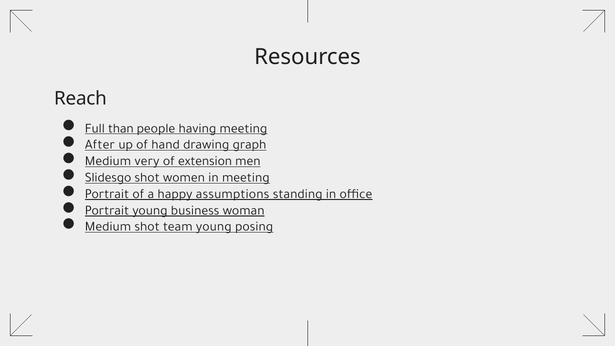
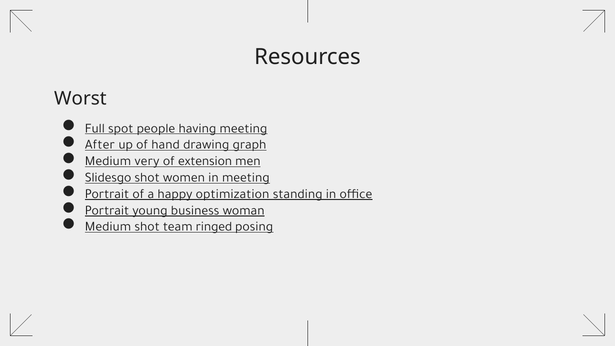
Reach: Reach -> Worst
than: than -> spot
assumptions: assumptions -> optimization
team young: young -> ringed
